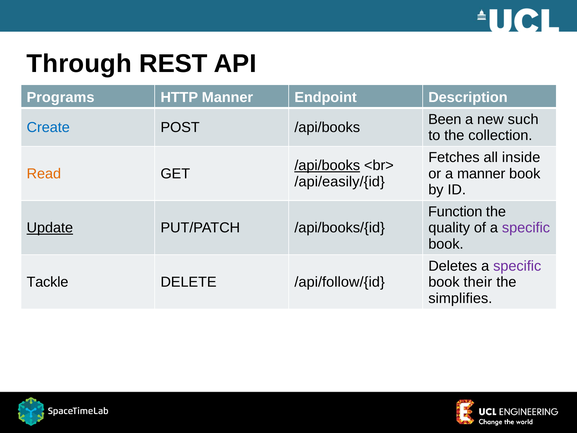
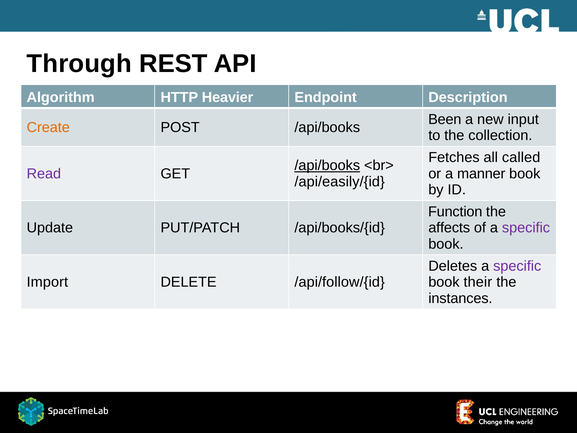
Programs: Programs -> Algorithm
HTTP Manner: Manner -> Heavier
such: such -> input
Create colour: blue -> orange
inside: inside -> called
Read colour: orange -> purple
Update underline: present -> none
quality: quality -> affects
Tackle: Tackle -> Import
simplifies: simplifies -> instances
